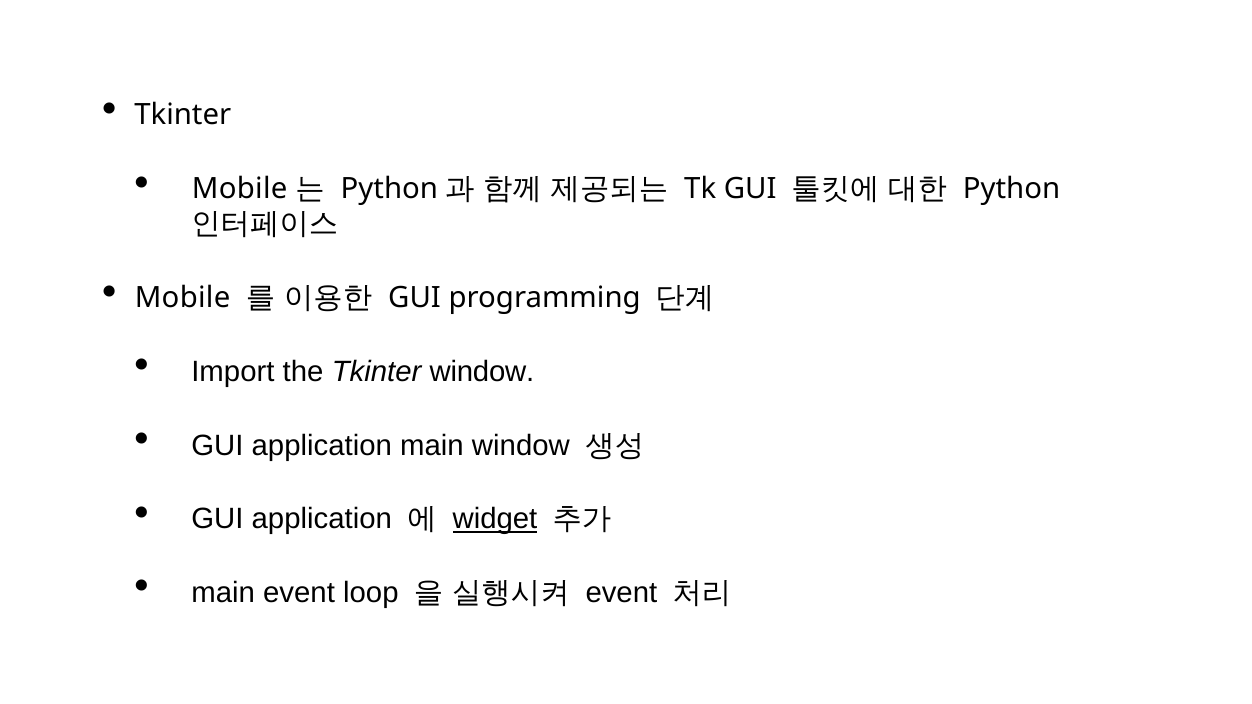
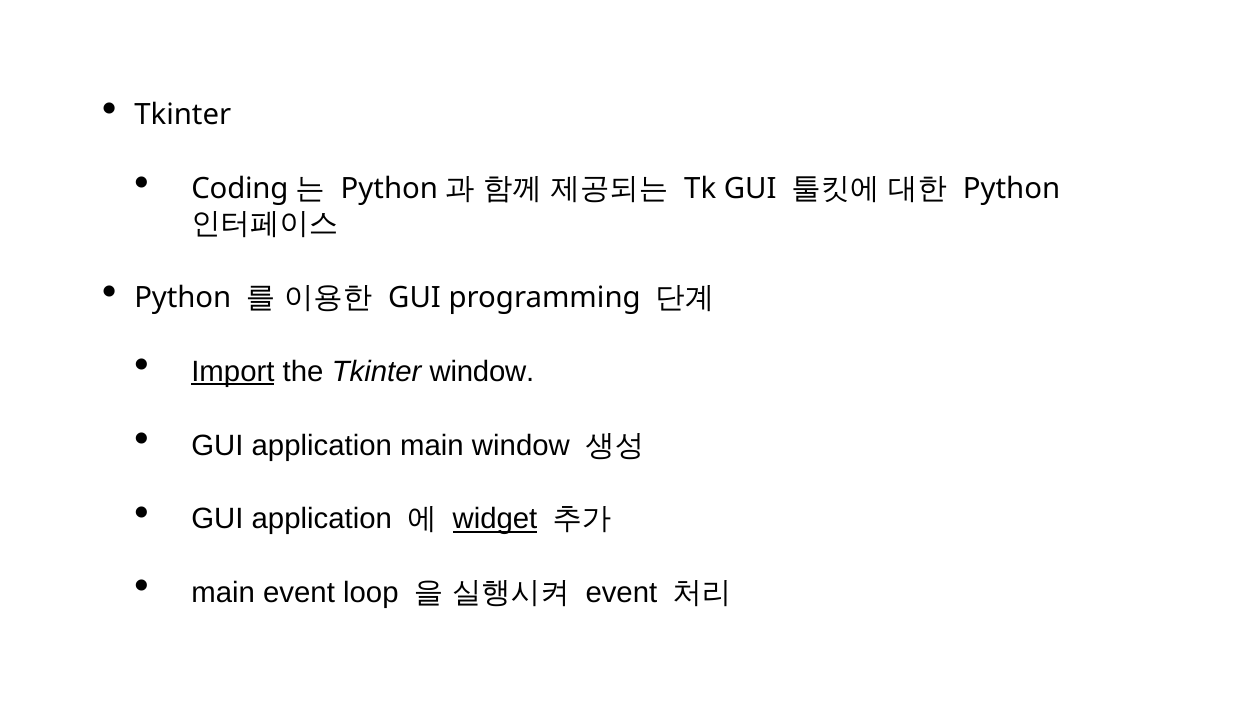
Mobile at (240, 189): Mobile -> Coding
Mobile at (183, 298): Mobile -> Python
Import underline: none -> present
